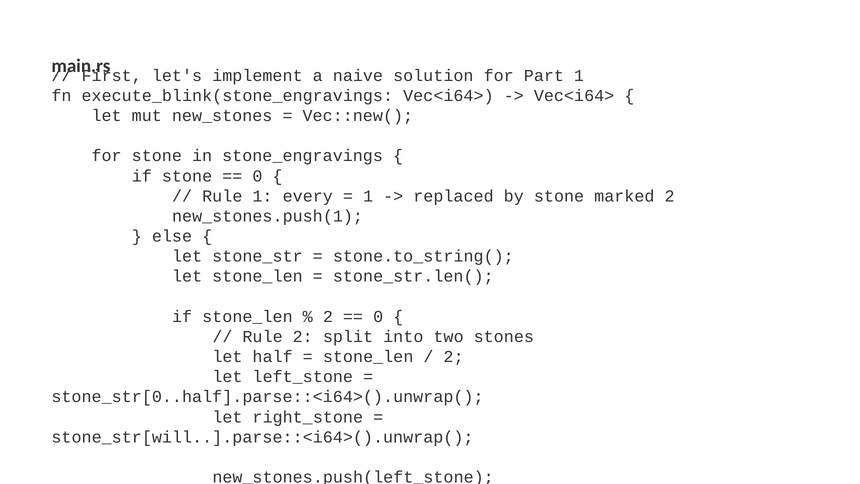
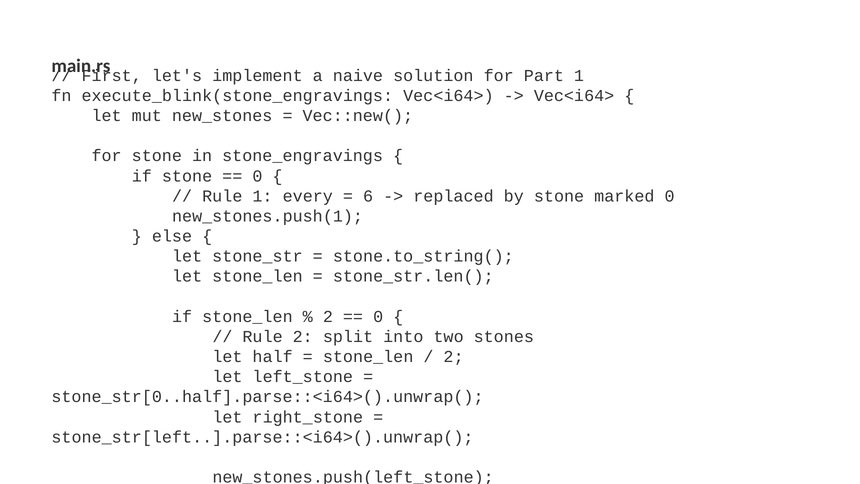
1 at (368, 196): 1 -> 6
marked 2: 2 -> 0
stone_str[will..].parse::<i64>().unwrap(: stone_str[will..].parse::<i64>().unwrap( -> stone_str[left..].parse::<i64>().unwrap(
